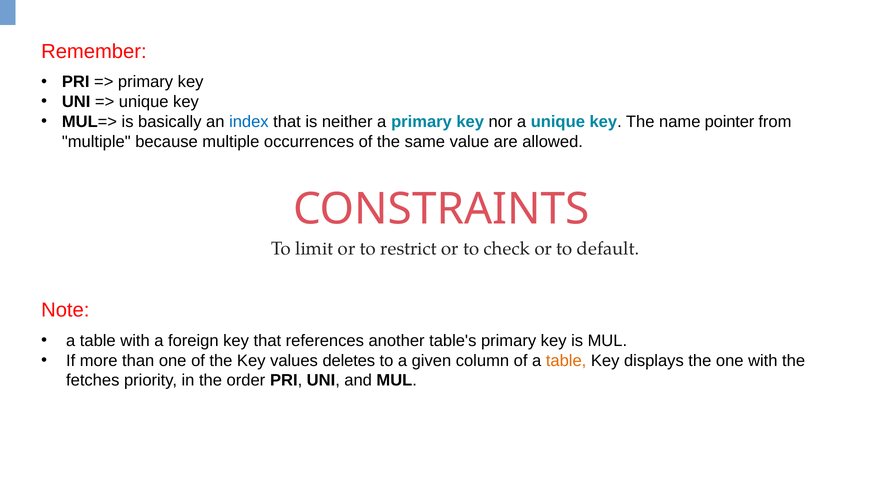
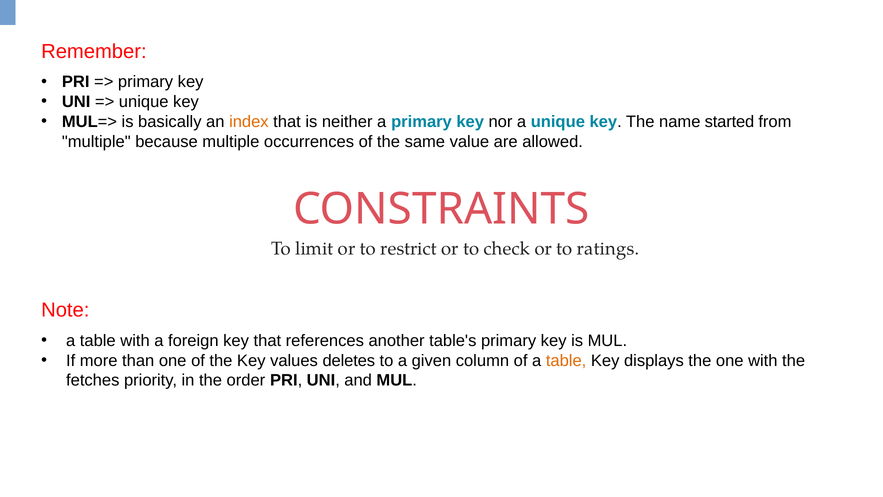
index colour: blue -> orange
pointer: pointer -> started
default: default -> ratings
